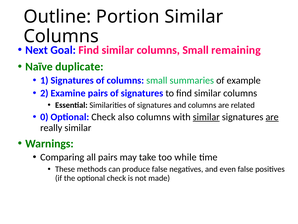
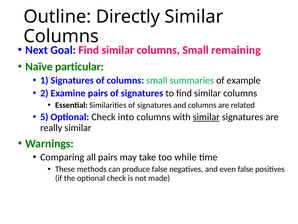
Portion: Portion -> Directly
duplicate: duplicate -> particular
0: 0 -> 5
also: also -> into
are at (272, 117) underline: present -> none
